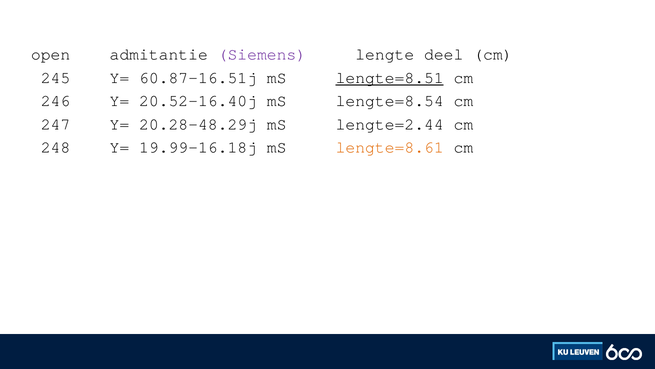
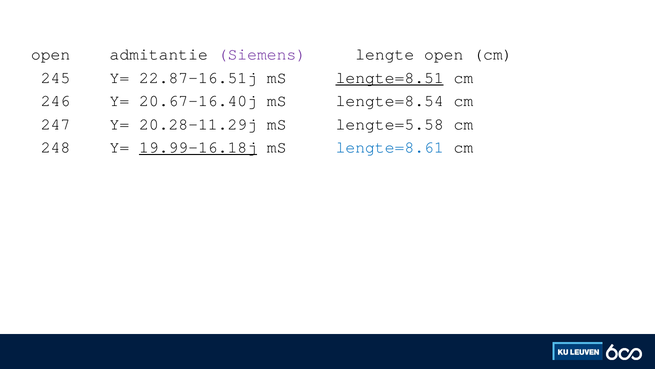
lengte deel: deel -> open
60.87-16.51j: 60.87-16.51j -> 22.87-16.51j
20.52-16.40j: 20.52-16.40j -> 20.67-16.40j
20.28-48.29j: 20.28-48.29j -> 20.28-11.29j
lengte=2.44: lengte=2.44 -> lengte=5.58
19.99-16.18j underline: none -> present
lengte=8.61 colour: orange -> blue
